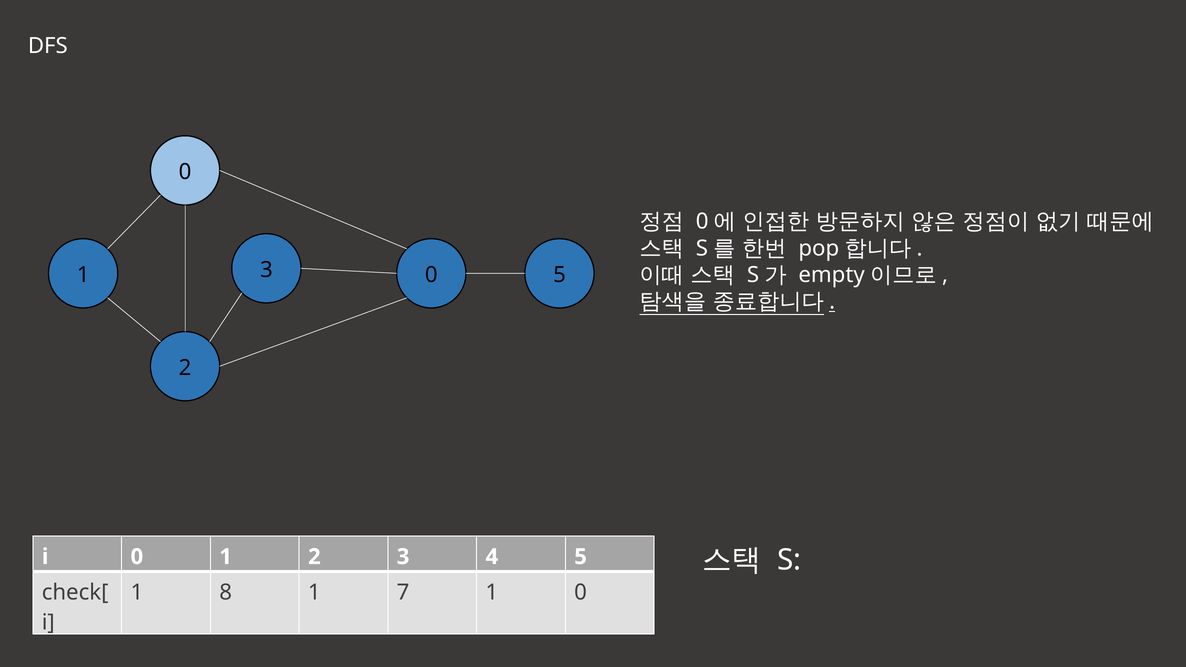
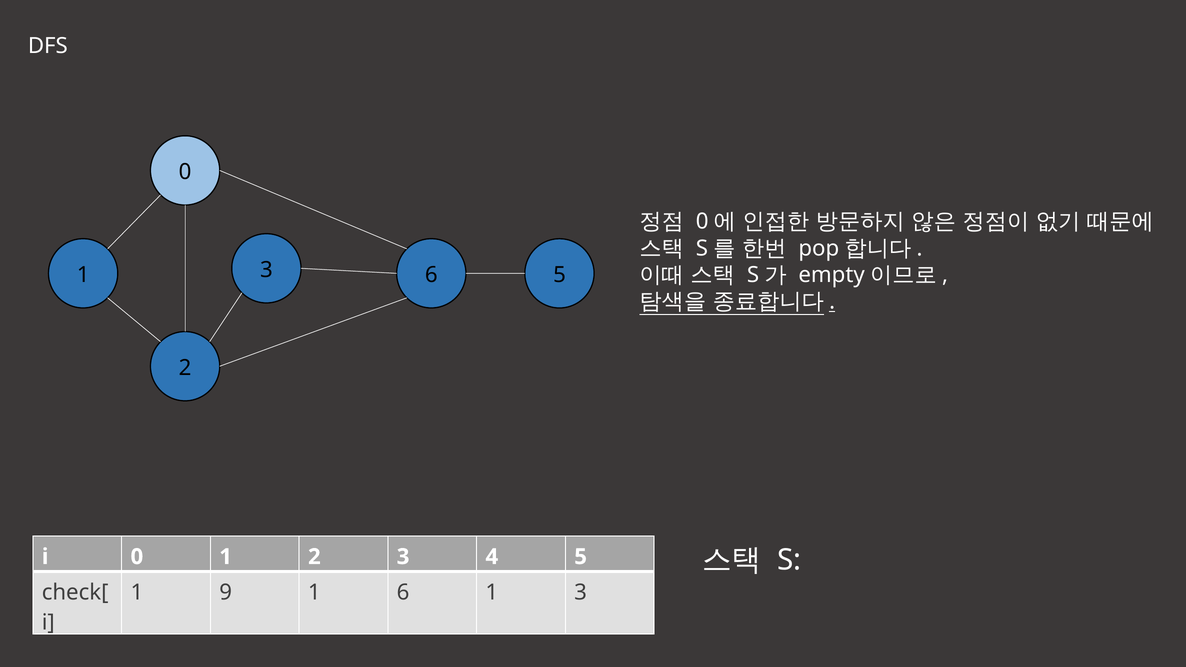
3 0: 0 -> 6
8: 8 -> 9
1 7: 7 -> 6
1 0: 0 -> 3
